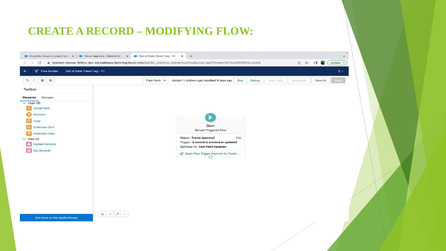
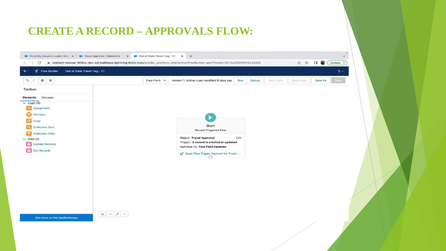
MODIFYING: MODIFYING -> APPROVALS
